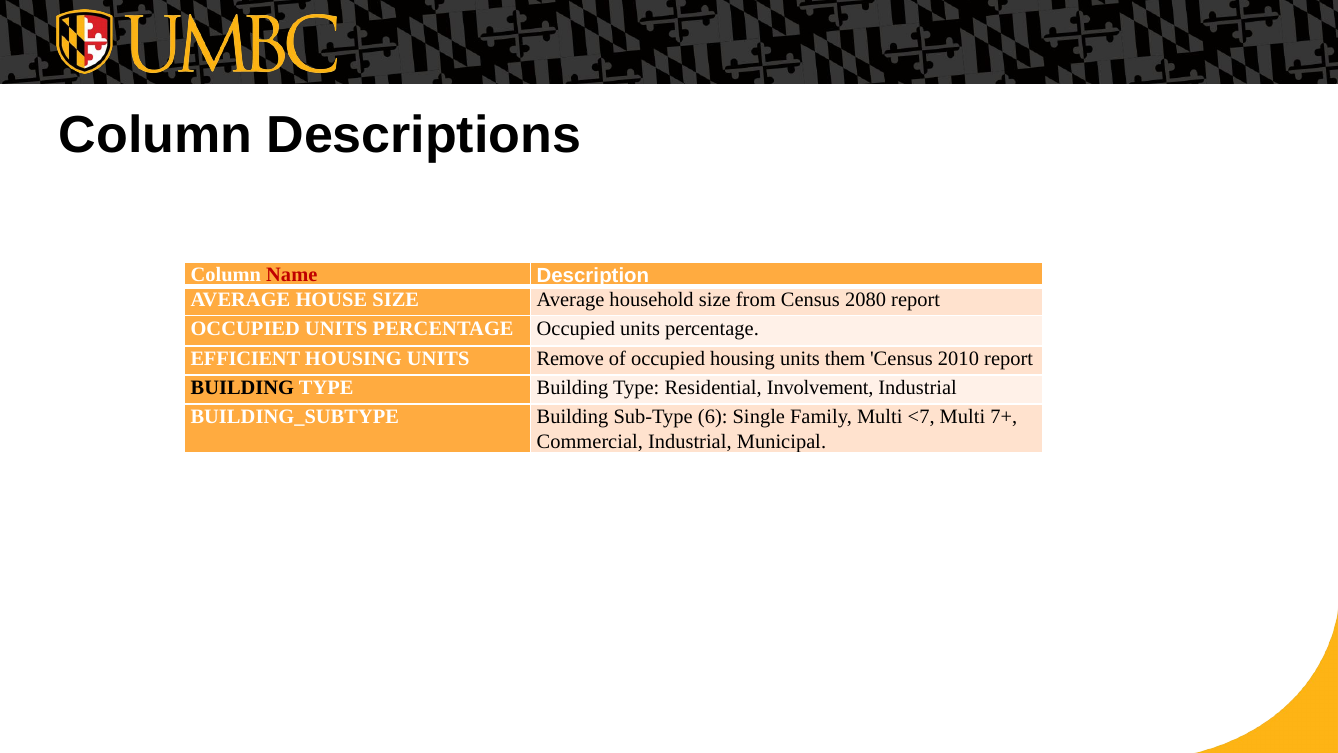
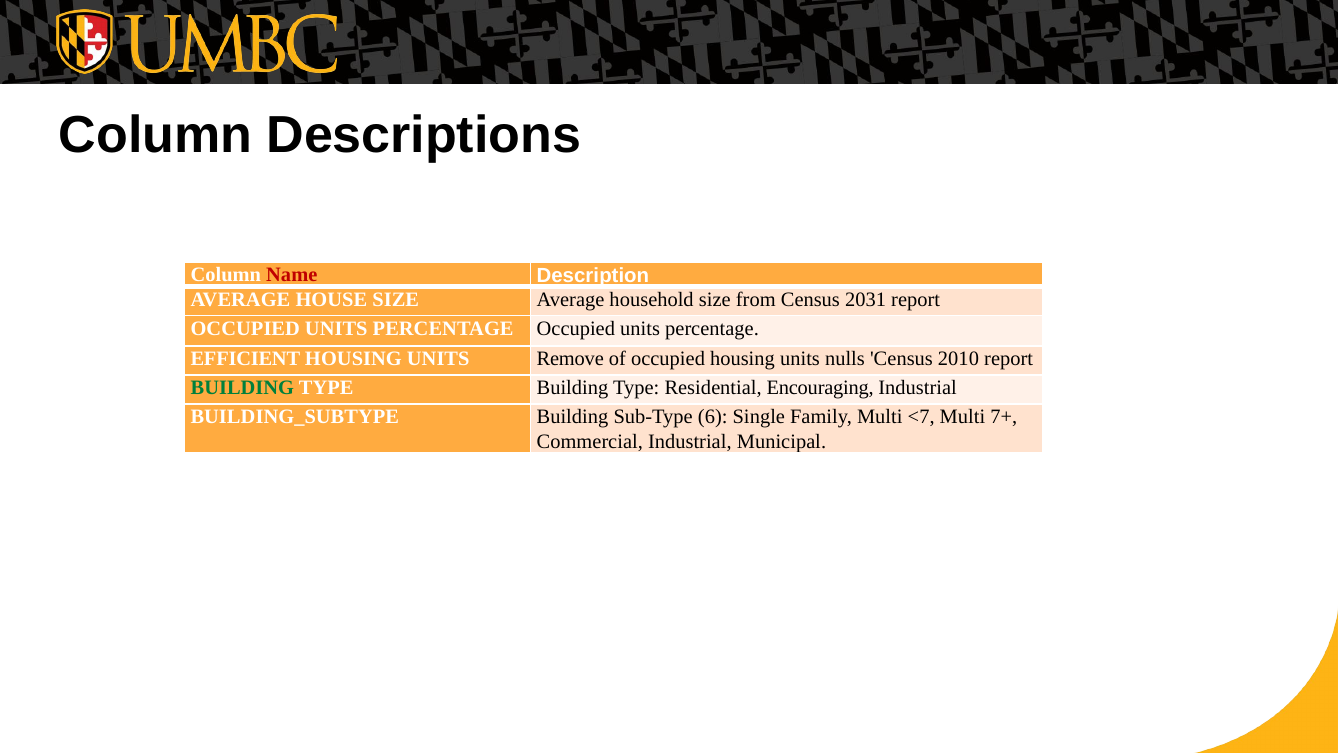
2080: 2080 -> 2031
them: them -> nulls
BUILDING at (242, 388) colour: black -> green
Involvement: Involvement -> Encouraging
